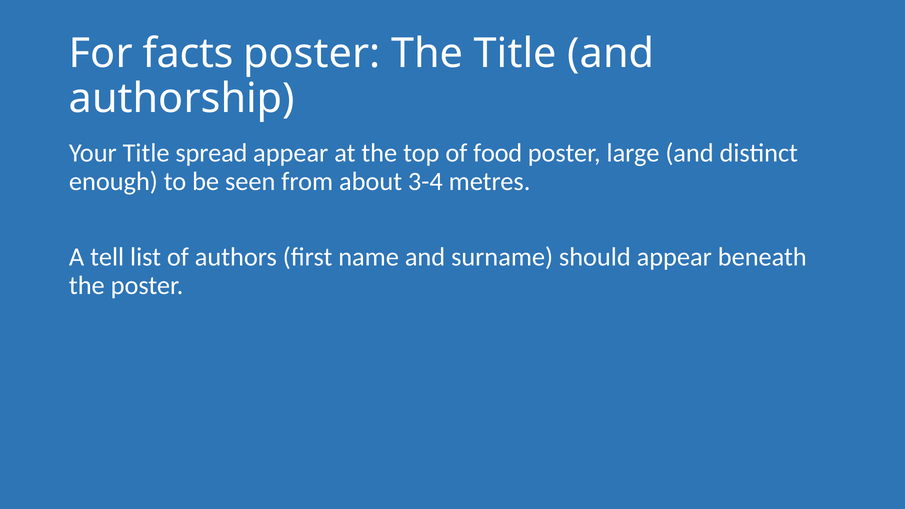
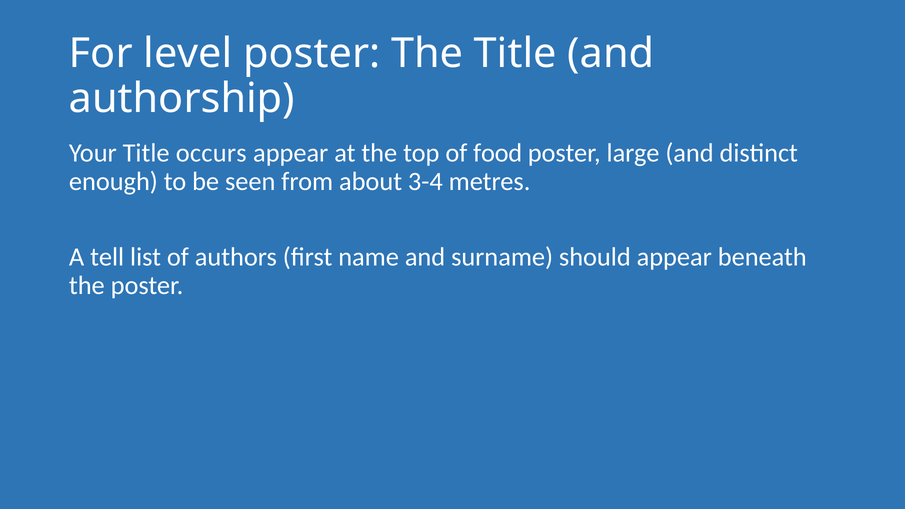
facts: facts -> level
spread: spread -> occurs
